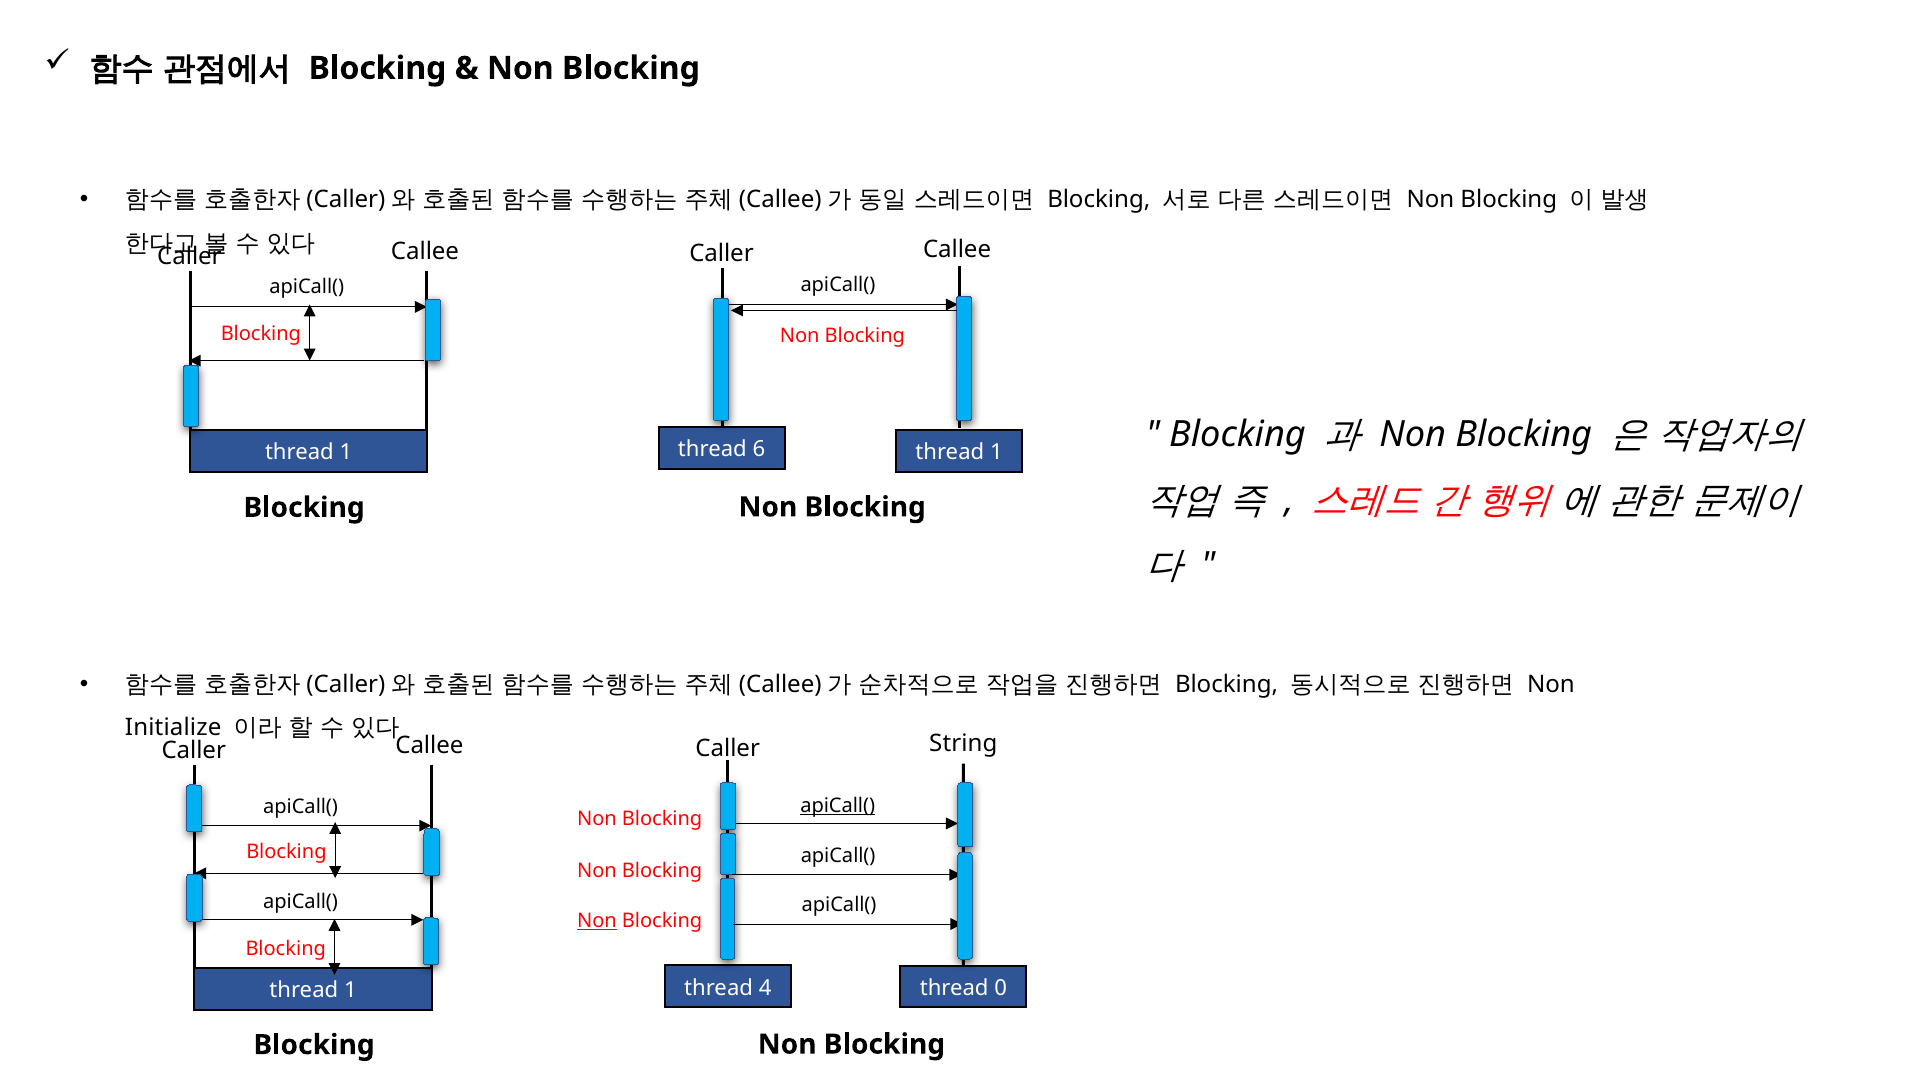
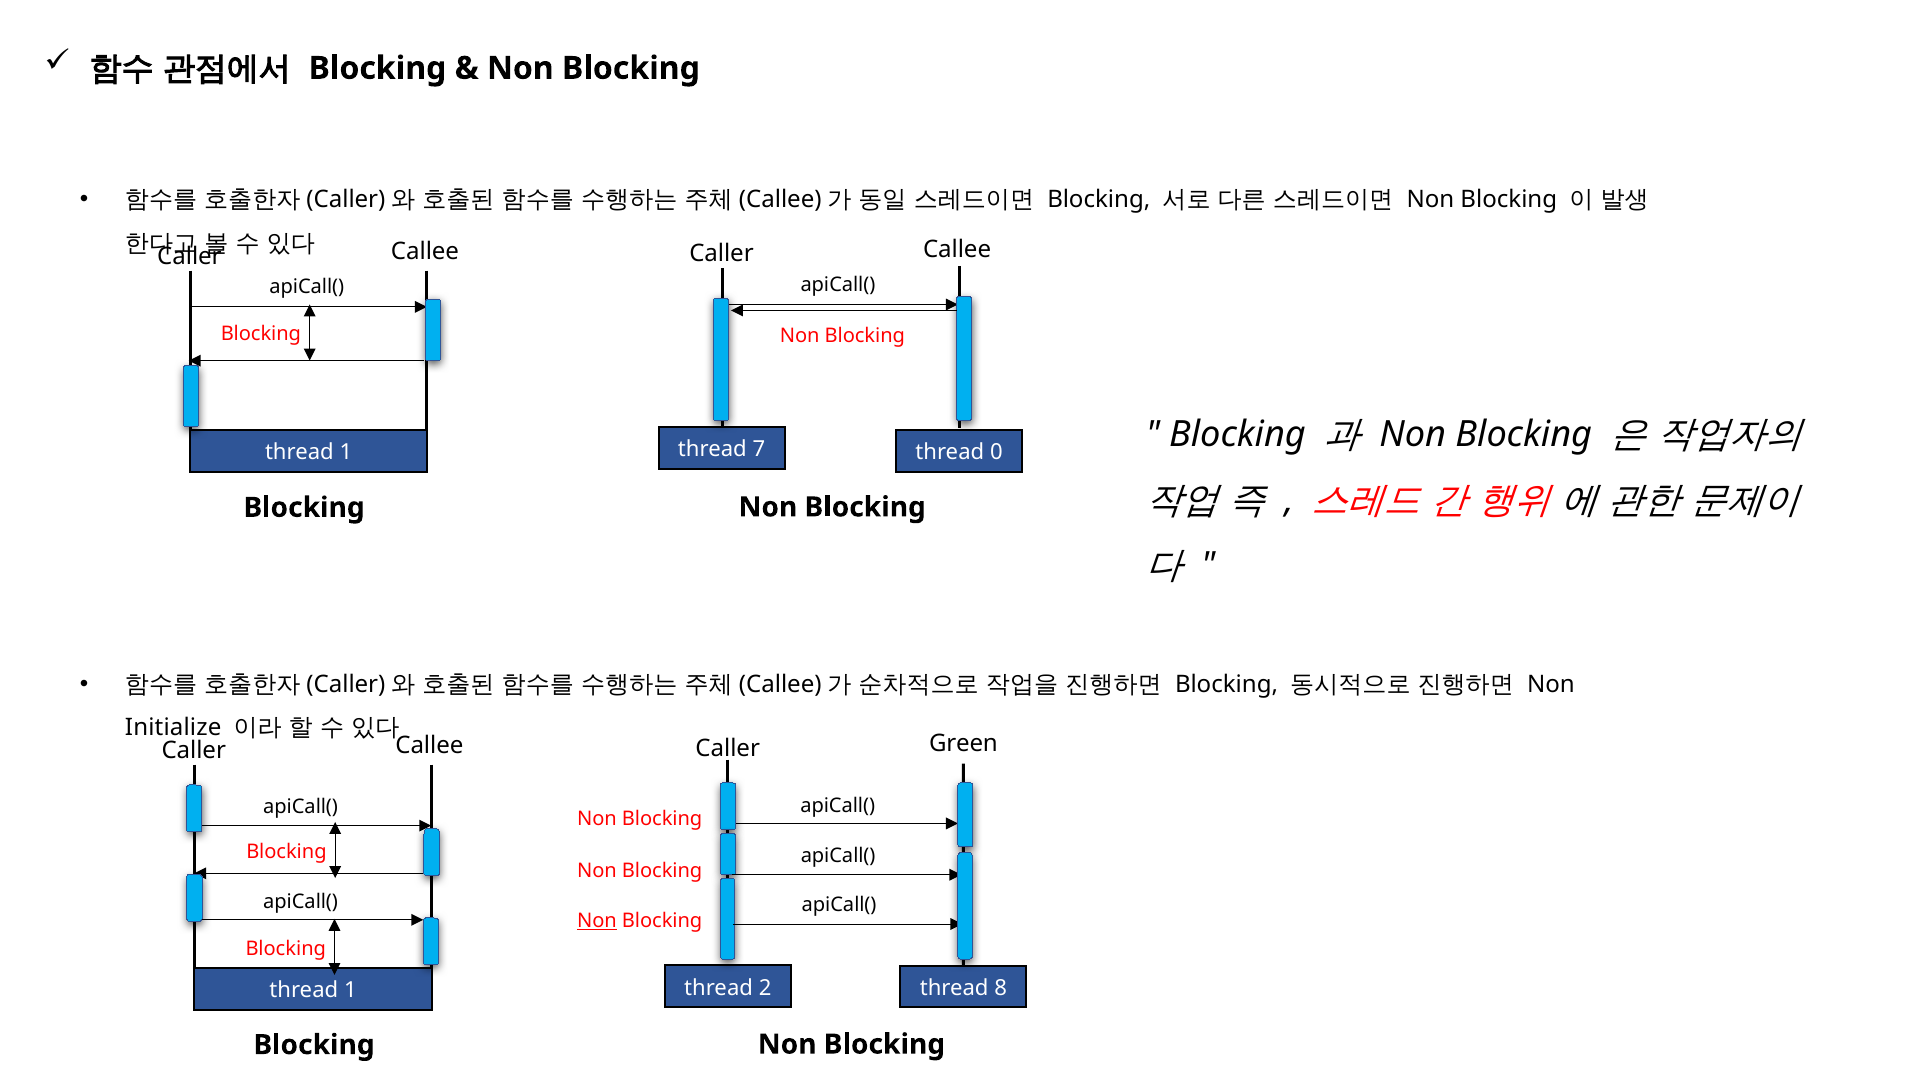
6: 6 -> 7
1 at (996, 452): 1 -> 0
String: String -> Green
apiCall( at (838, 805) underline: present -> none
4: 4 -> 2
0: 0 -> 8
